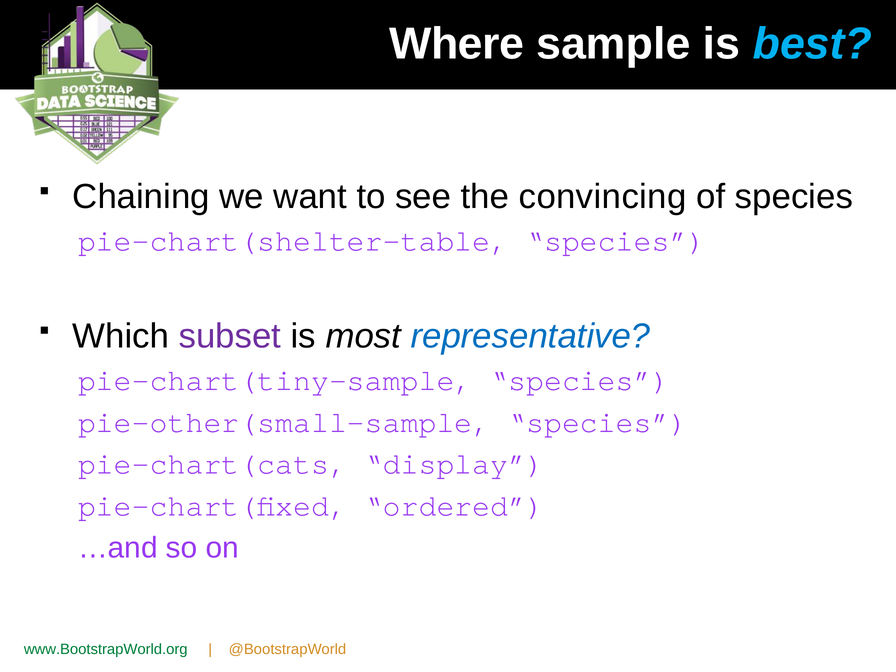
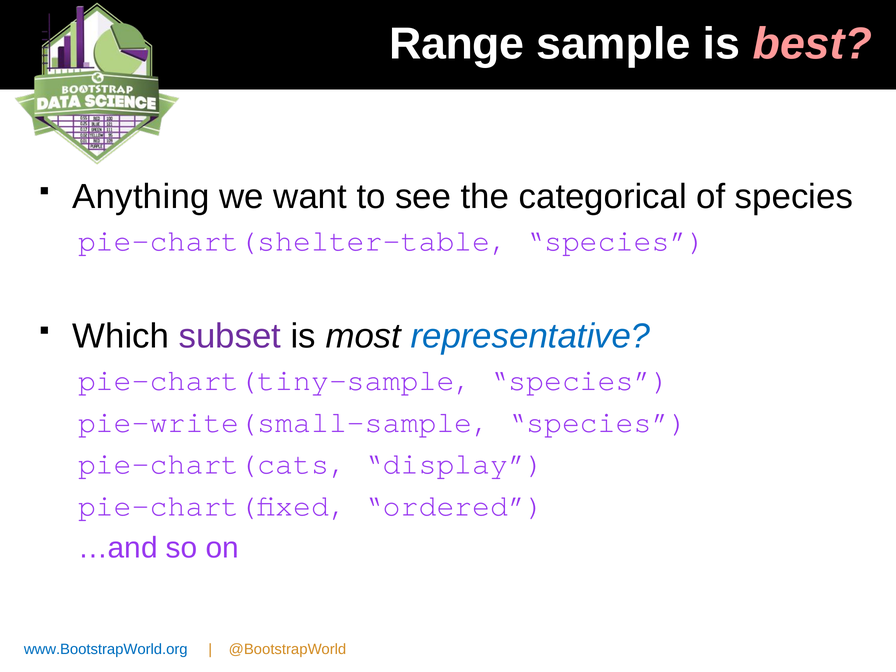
Where: Where -> Range
best colour: light blue -> pink
Chaining: Chaining -> Anything
convincing: convincing -> categorical
pie-other(small-sample: pie-other(small-sample -> pie-write(small-sample
www.BootstrapWorld.org colour: green -> blue
